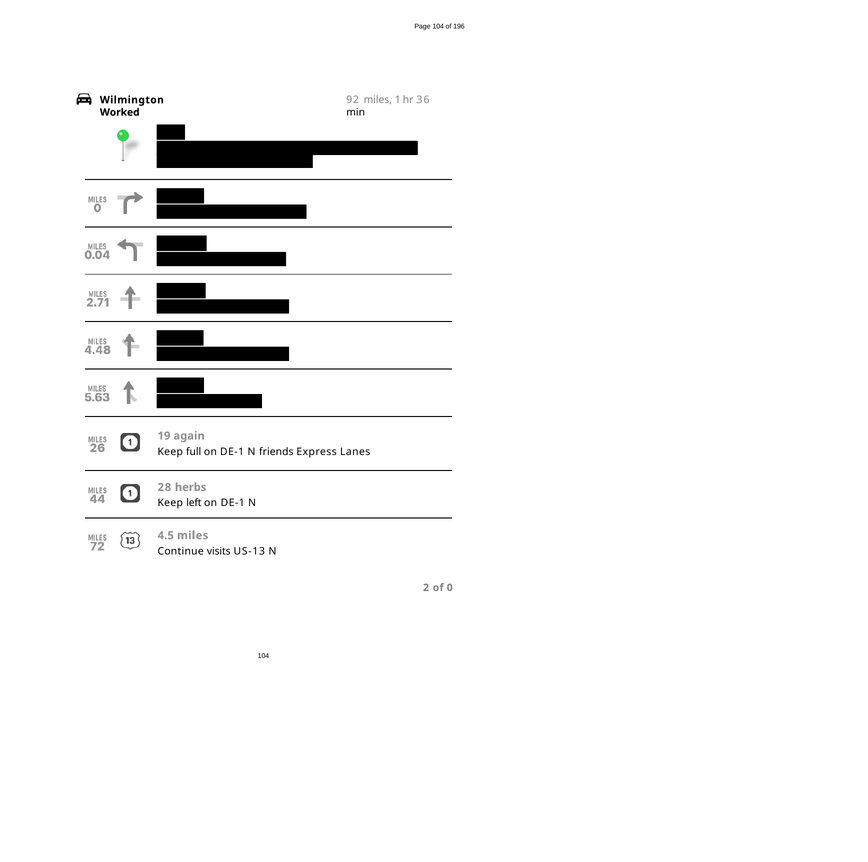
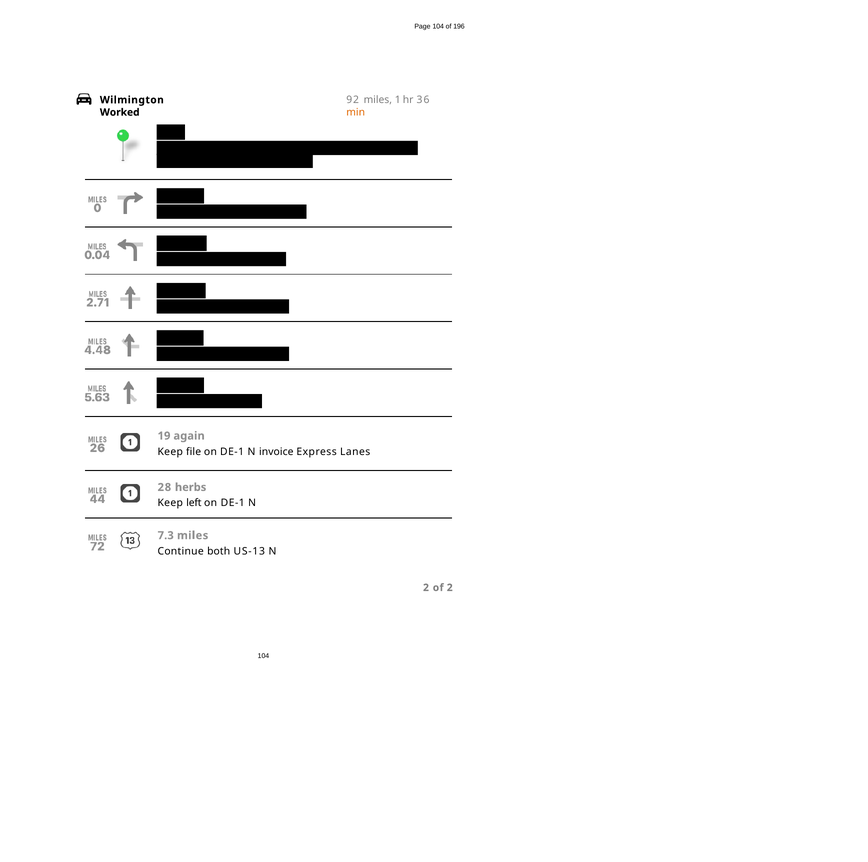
min colour: black -> orange
full: full -> file
friends: friends -> invoice
4.5: 4.5 -> 7.3
visits: visits -> both
of 0: 0 -> 2
